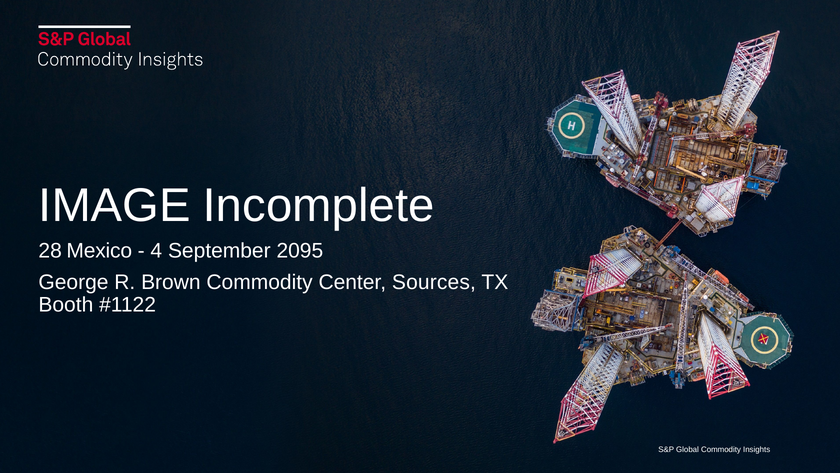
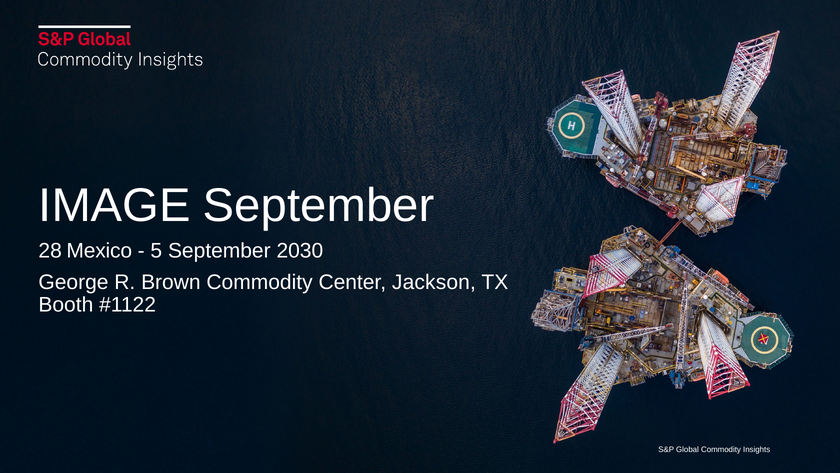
IMAGE Incomplete: Incomplete -> September
4: 4 -> 5
2095: 2095 -> 2030
Sources: Sources -> Jackson
